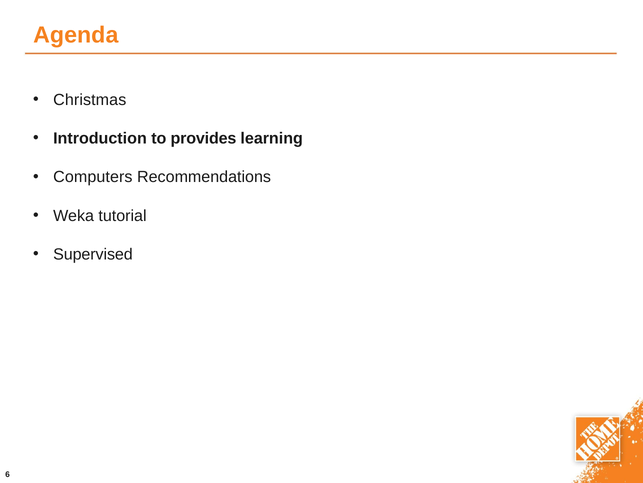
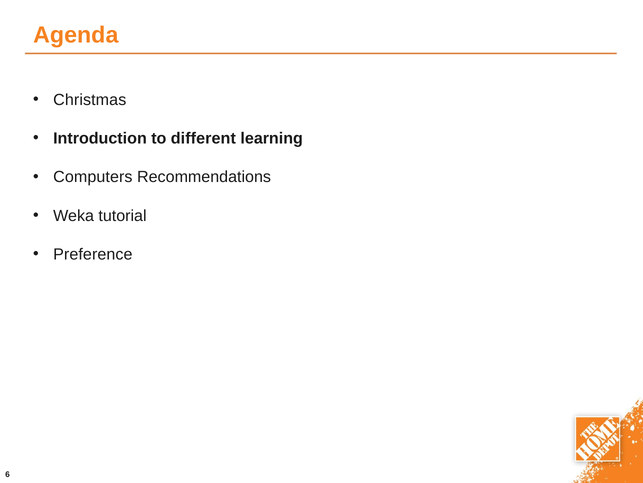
provides: provides -> different
Supervised: Supervised -> Preference
